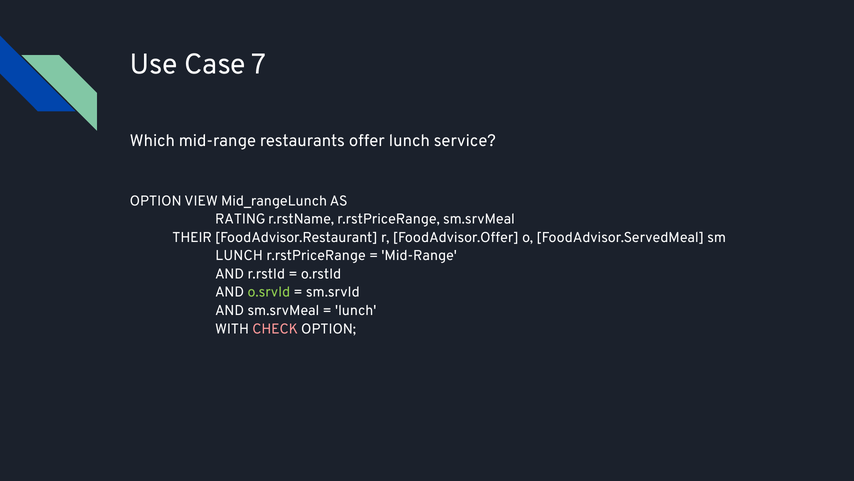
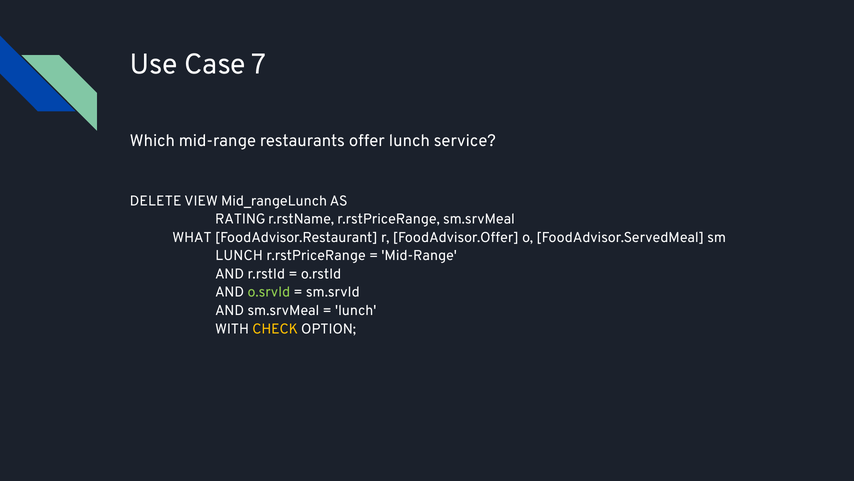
OPTION at (156, 201): OPTION -> DELETE
THEIR: THEIR -> WHAT
CHECK colour: pink -> yellow
